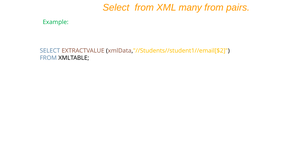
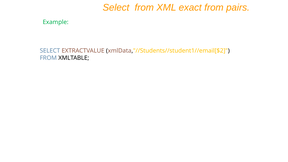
many: many -> exact
